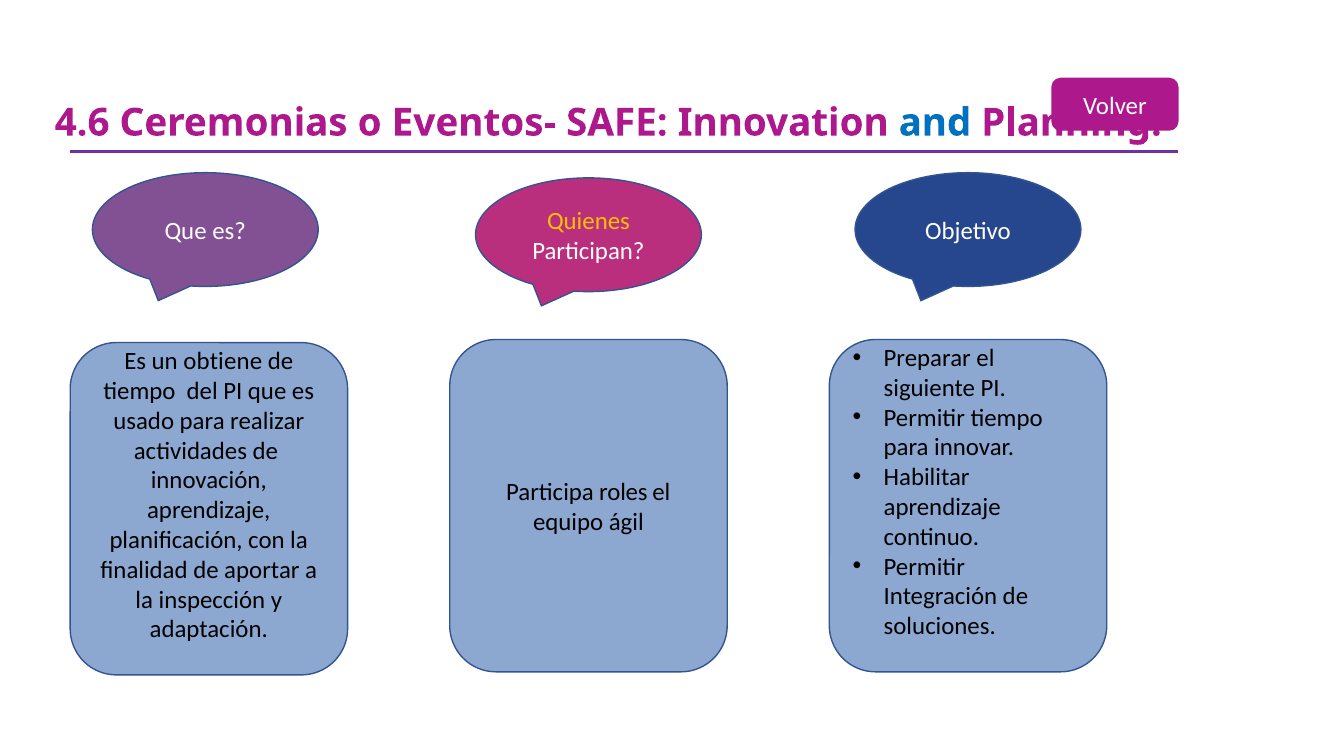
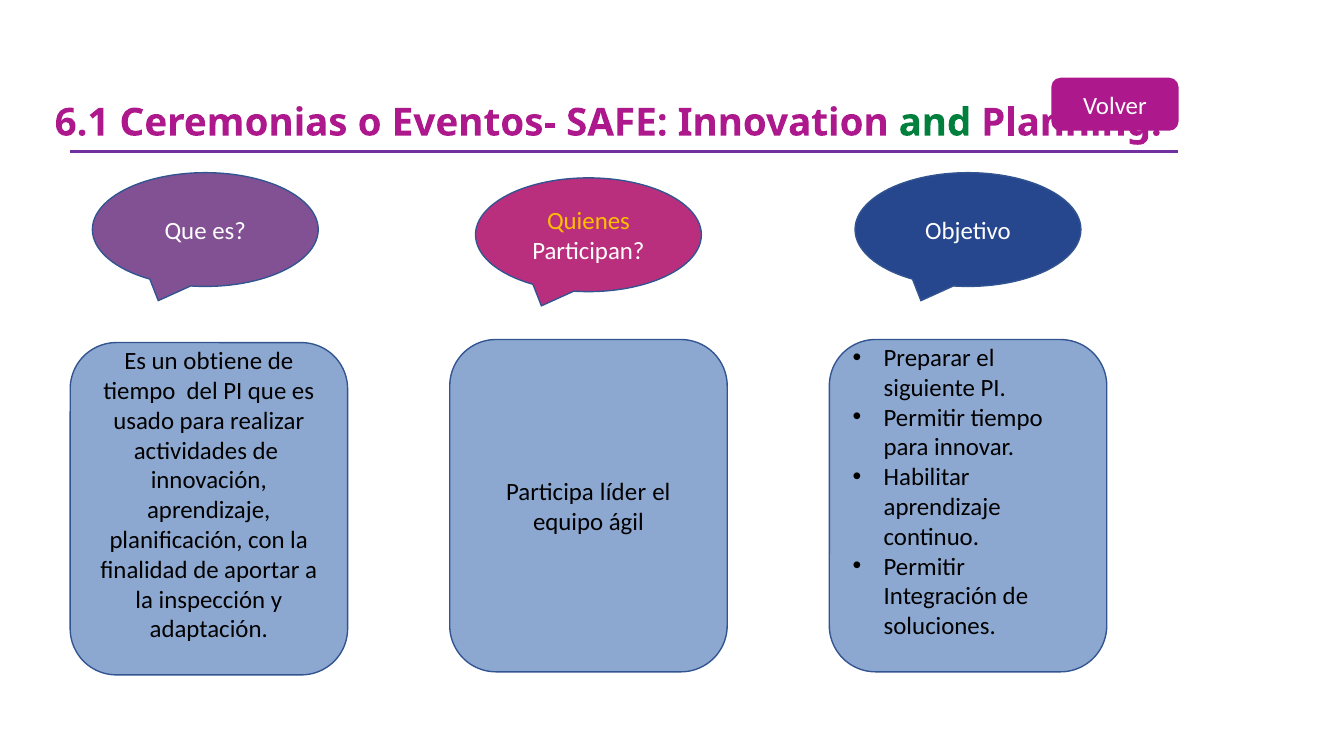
4.6: 4.6 -> 6.1
and colour: blue -> green
roles: roles -> líder
